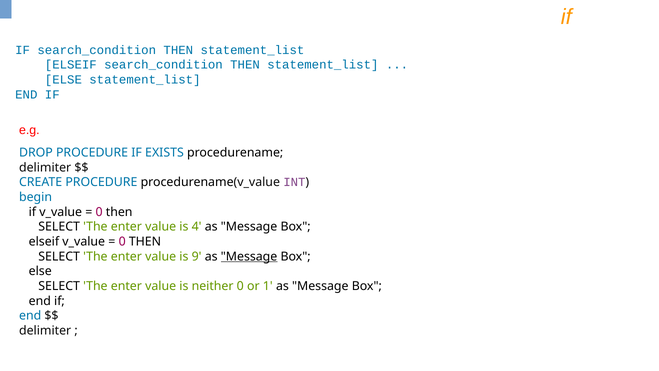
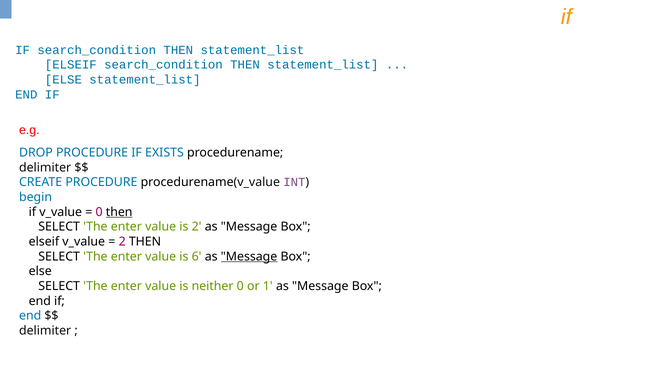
then at (119, 212) underline: none -> present
is 4: 4 -> 2
0 at (122, 241): 0 -> 2
9: 9 -> 6
